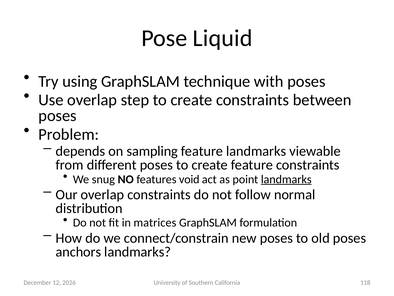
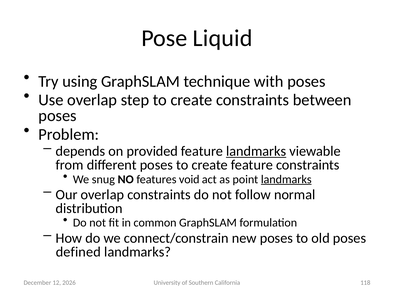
sampling: sampling -> provided
landmarks at (256, 151) underline: none -> present
matrices: matrices -> common
anchors: anchors -> defined
